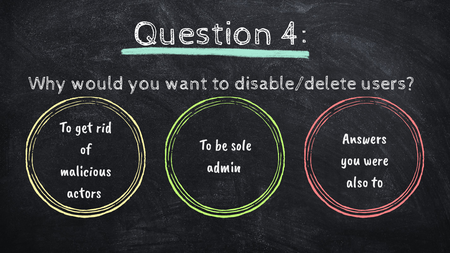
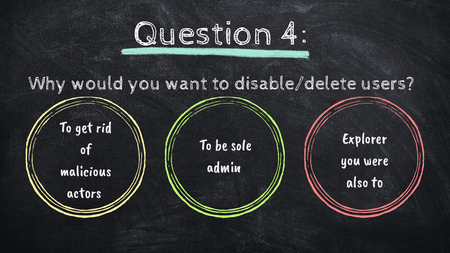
Answers: Answers -> Explorer
